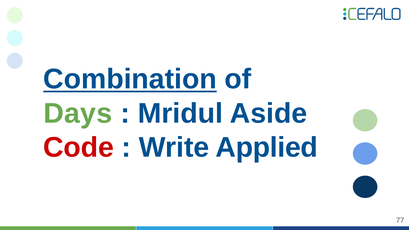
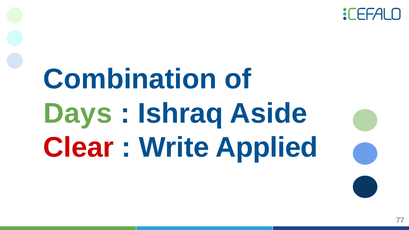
Combination underline: present -> none
Mridul: Mridul -> Ishraq
Code: Code -> Clear
